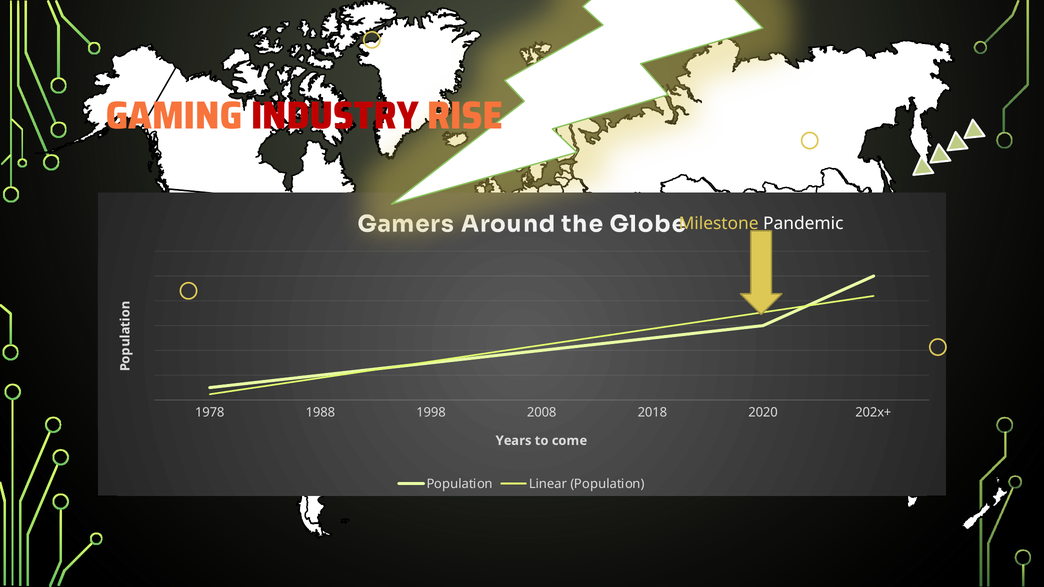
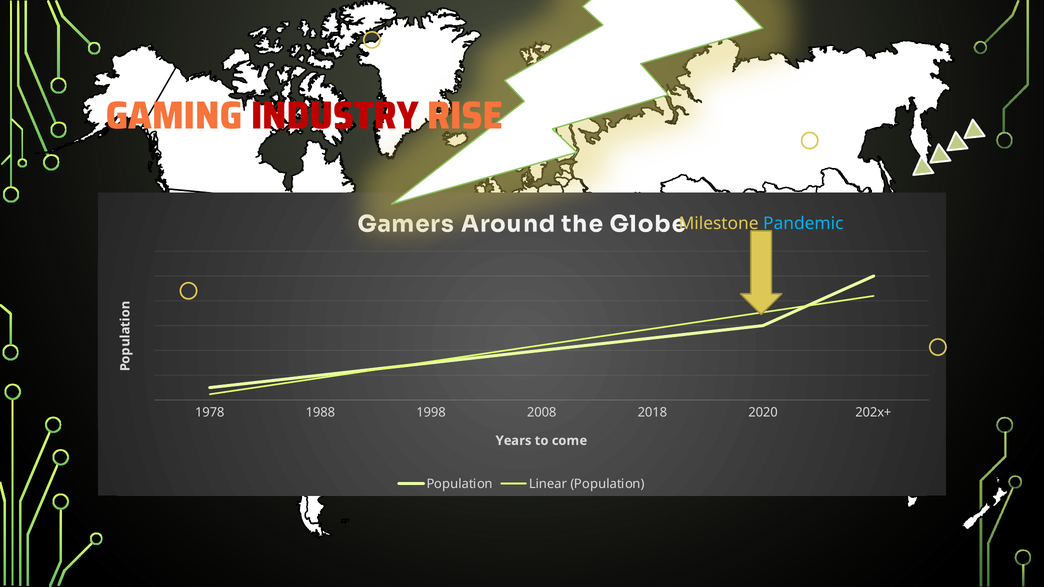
Pandemic colour: white -> light blue
